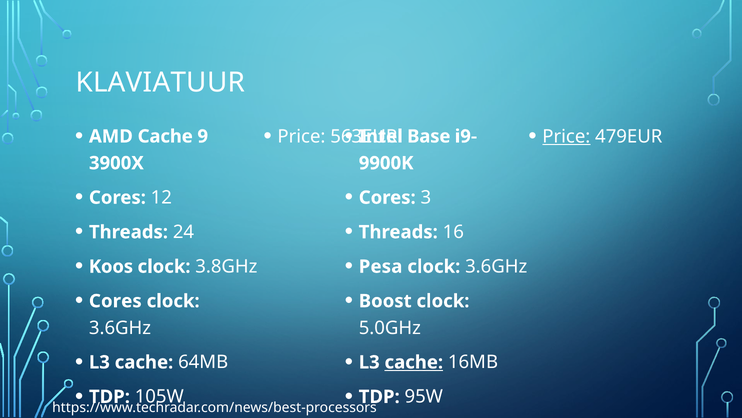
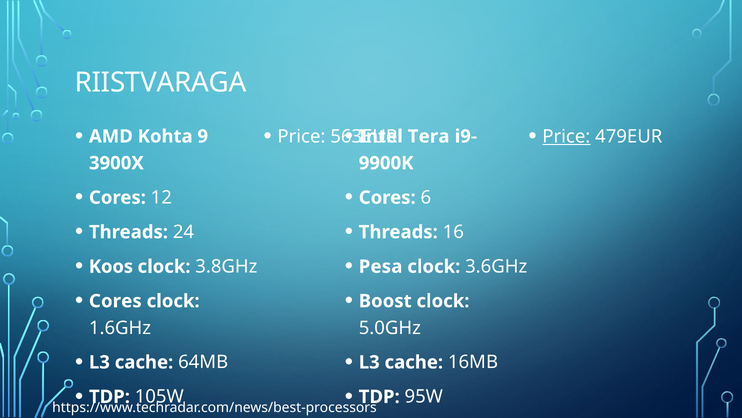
KLAVIATUUR: KLAVIATUUR -> RIISTVARAGA
AMD Cache: Cache -> Kohta
Base: Base -> Tera
3: 3 -> 6
3.6GHz at (120, 327): 3.6GHz -> 1.6GHz
cache at (414, 362) underline: present -> none
